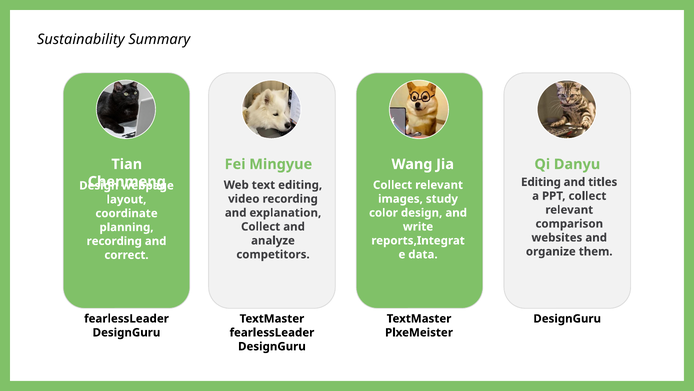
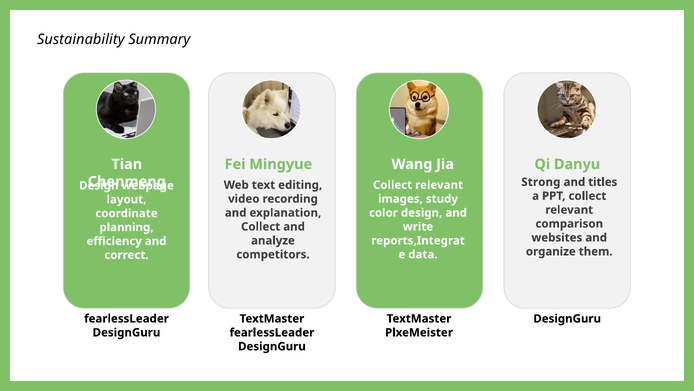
Editing at (541, 182): Editing -> Strong
recording at (114, 241): recording -> efficiency
